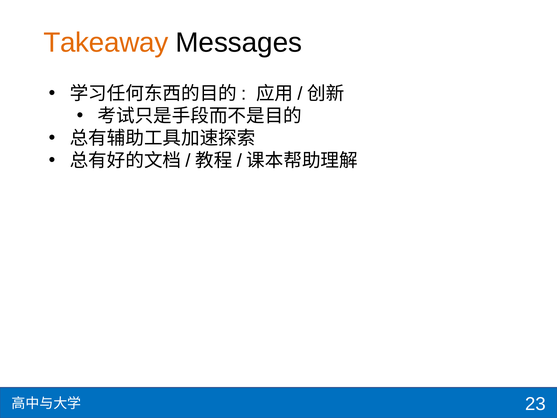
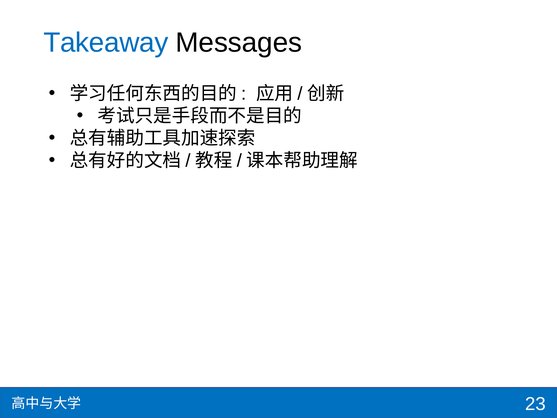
Takeaway colour: orange -> blue
